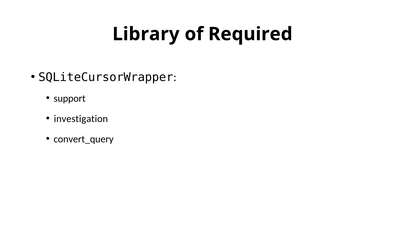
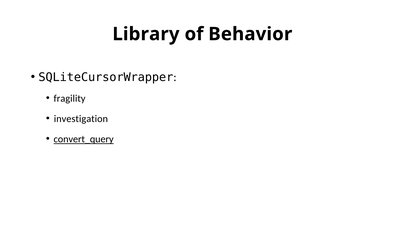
Required: Required -> Behavior
support: support -> fragility
convert_query underline: none -> present
